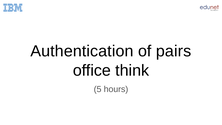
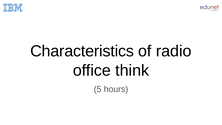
Authentication: Authentication -> Characteristics
pairs: pairs -> radio
